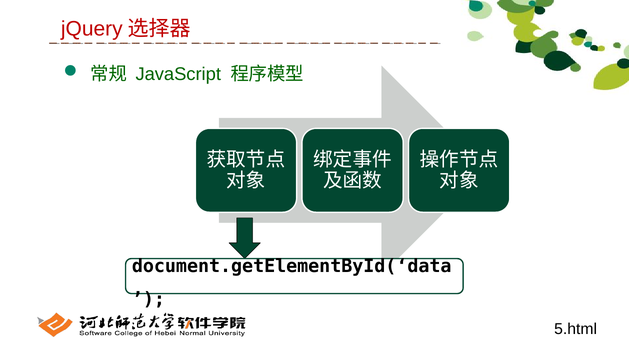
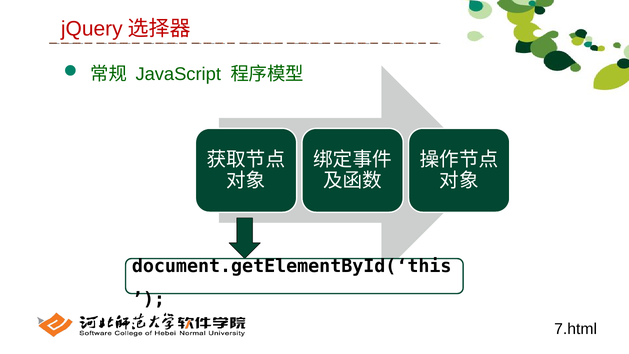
document.getElementById(‘data: document.getElementById(‘data -> document.getElementById(‘this
5.html: 5.html -> 7.html
